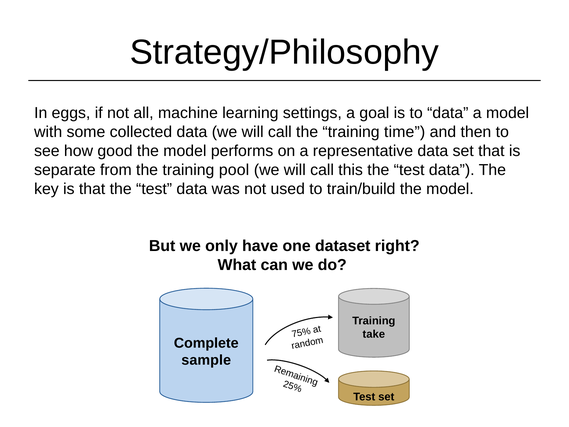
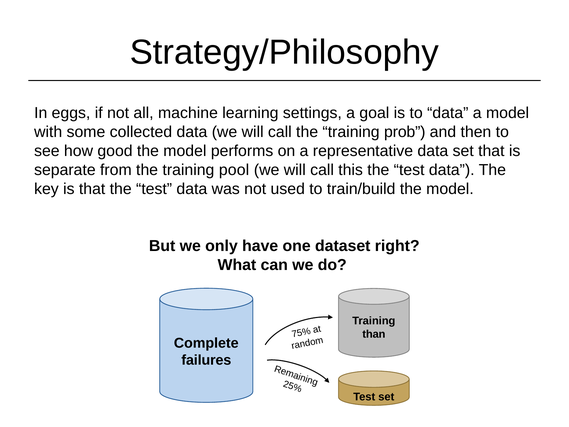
time: time -> prob
take: take -> than
sample: sample -> failures
